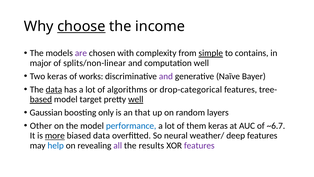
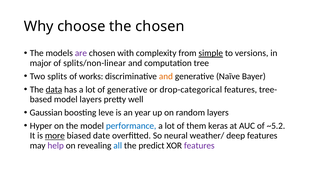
choose underline: present -> none
the income: income -> chosen
contains: contains -> versions
computation well: well -> tree
Two keras: keras -> splits
and at (166, 76) colour: purple -> orange
of algorithms: algorithms -> generative
based underline: present -> none
model target: target -> layers
well at (136, 99) underline: present -> none
only: only -> leve
that: that -> year
Other: Other -> Hyper
~6.7: ~6.7 -> ~5.2
biased data: data -> date
help colour: blue -> purple
all colour: purple -> blue
results: results -> predict
